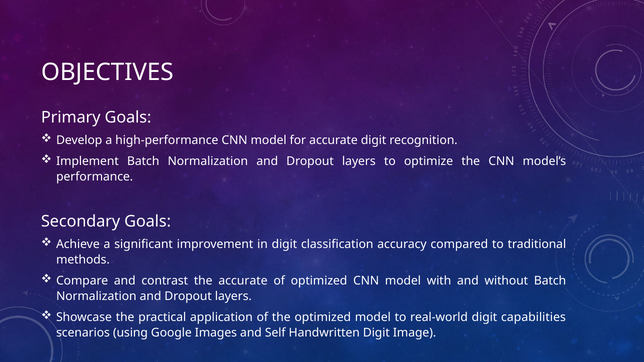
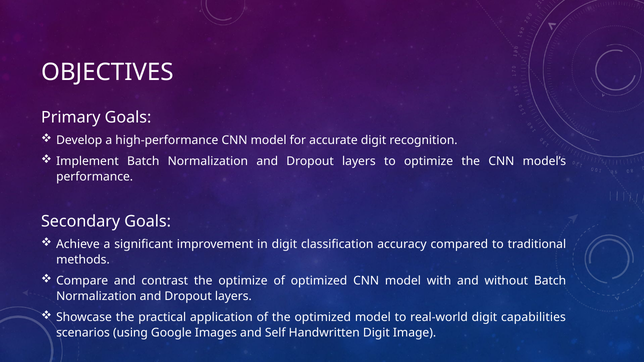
the accurate: accurate -> optimize
